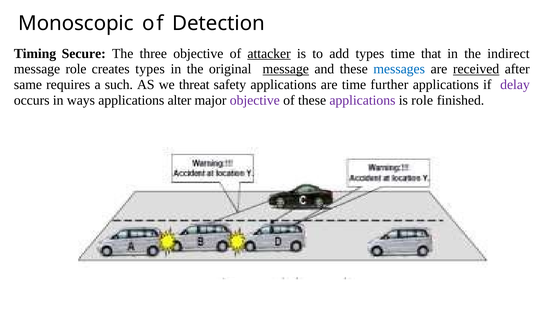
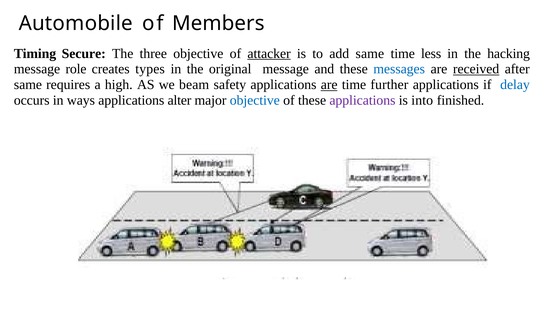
Monoscopic: Monoscopic -> Automobile
Detection: Detection -> Members
add types: types -> same
that: that -> less
indirect: indirect -> hacking
message at (286, 69) underline: present -> none
such: such -> high
threat: threat -> beam
are at (329, 85) underline: none -> present
delay colour: purple -> blue
objective at (255, 100) colour: purple -> blue
is role: role -> into
